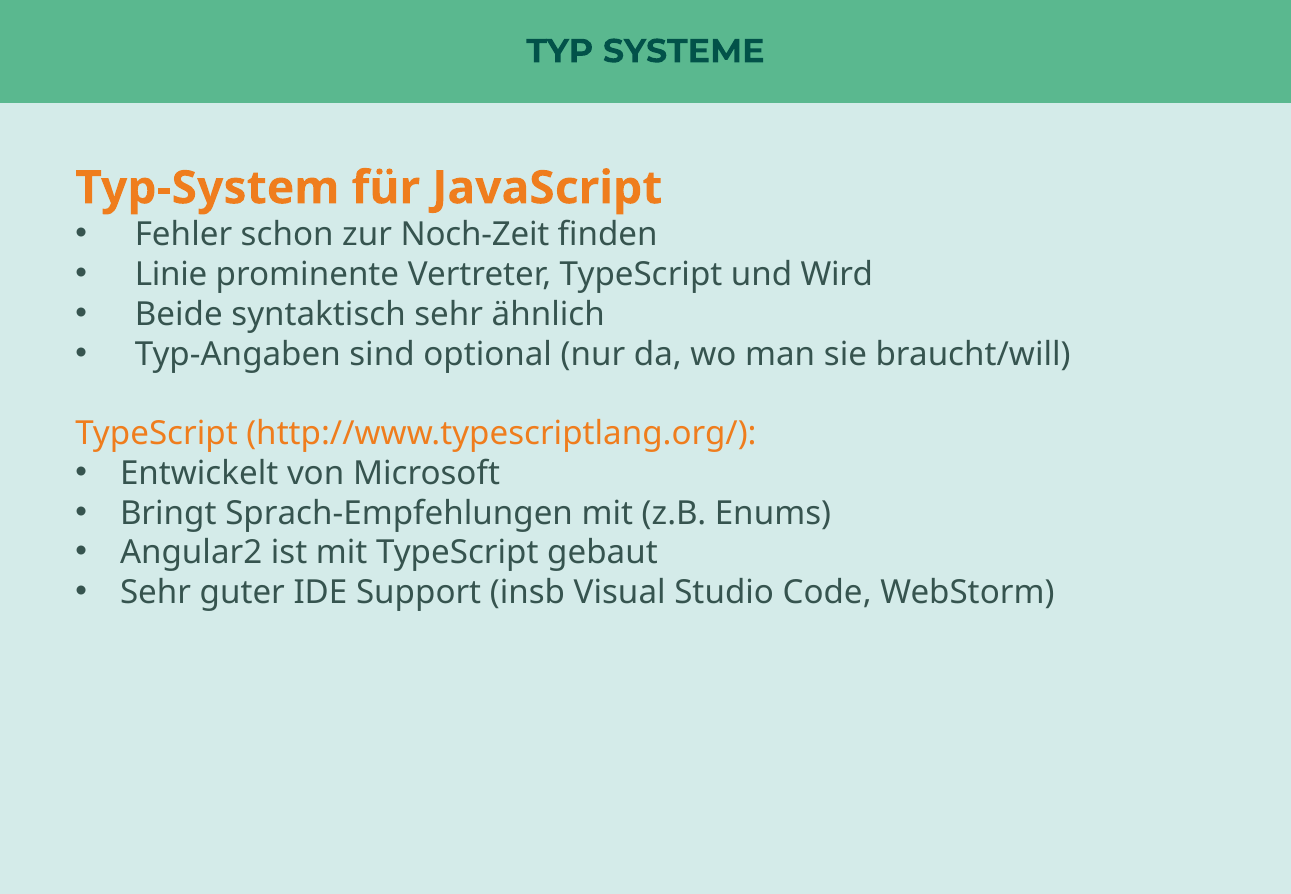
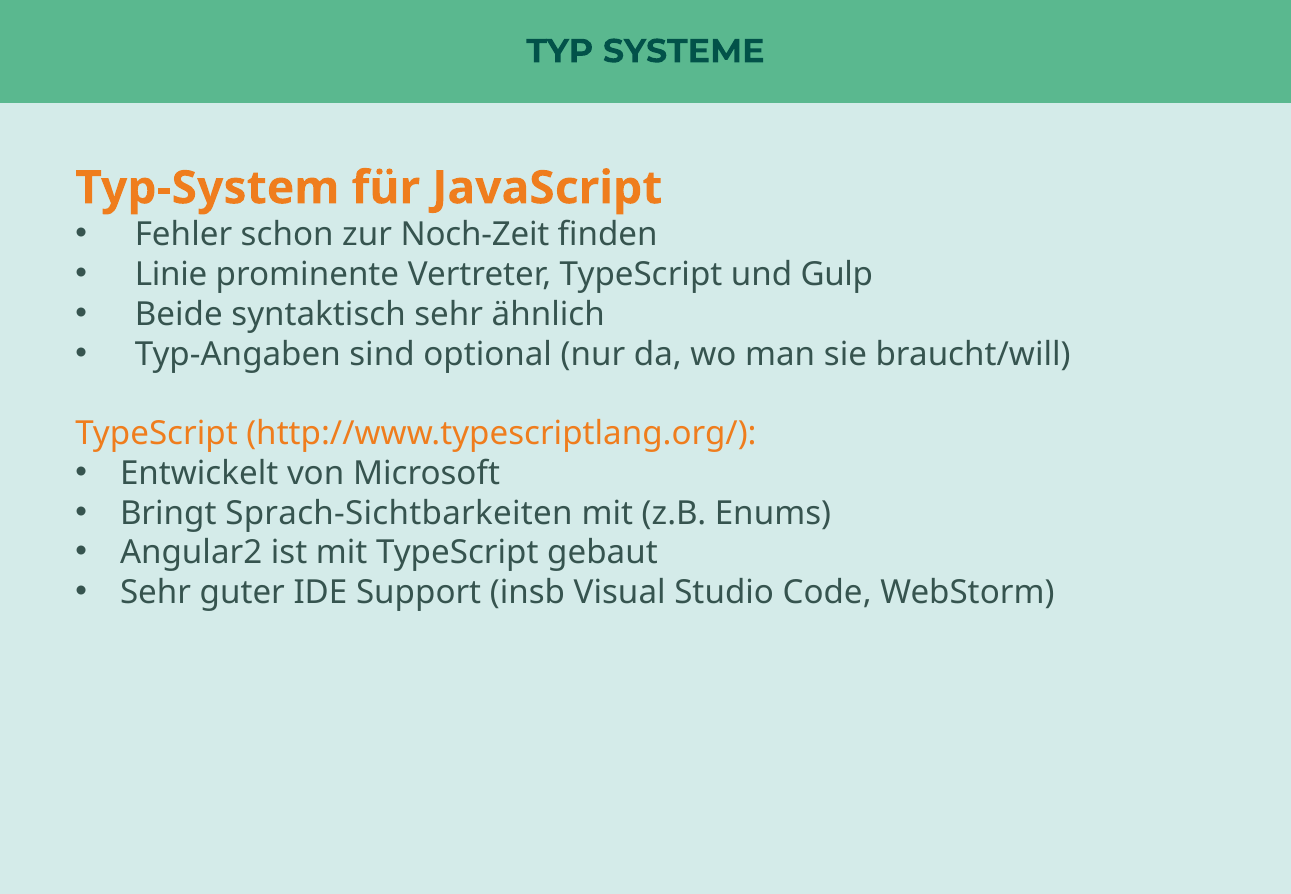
Wird: Wird -> Gulp
Sprach-Empfehlungen: Sprach-Empfehlungen -> Sprach-Sichtbarkeiten
